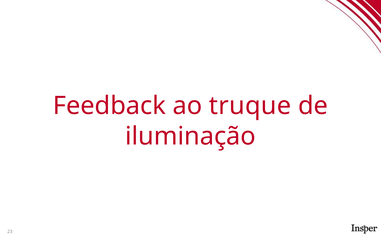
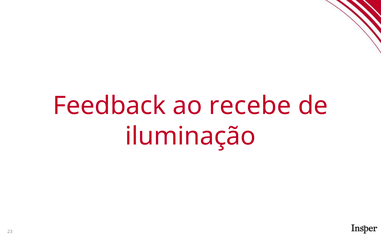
truque: truque -> recebe
